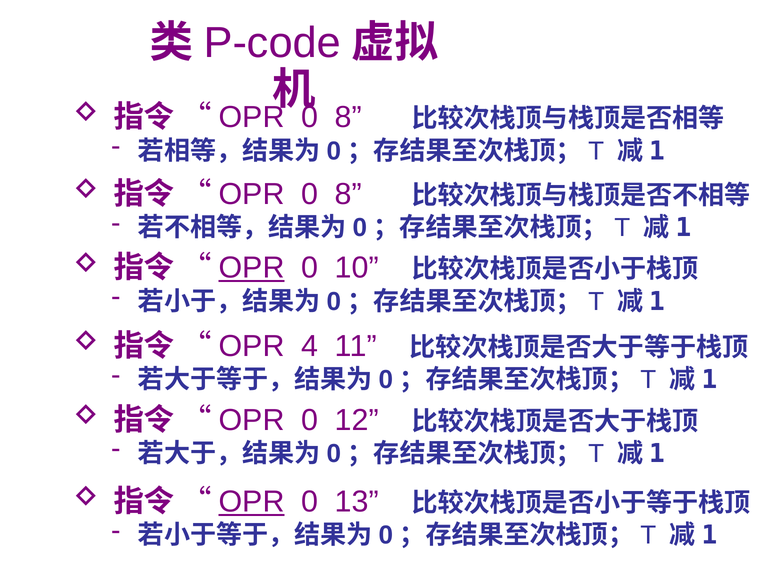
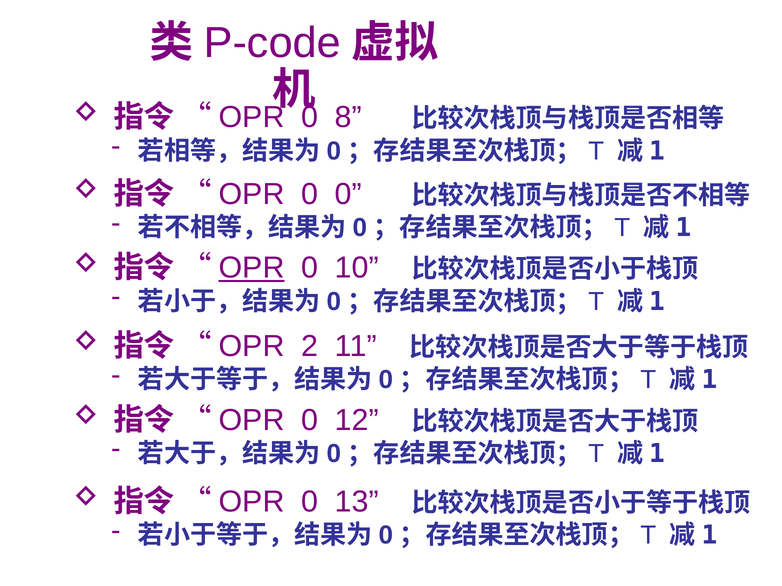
8 at (348, 194): 8 -> 0
4: 4 -> 2
OPR at (252, 502) underline: present -> none
